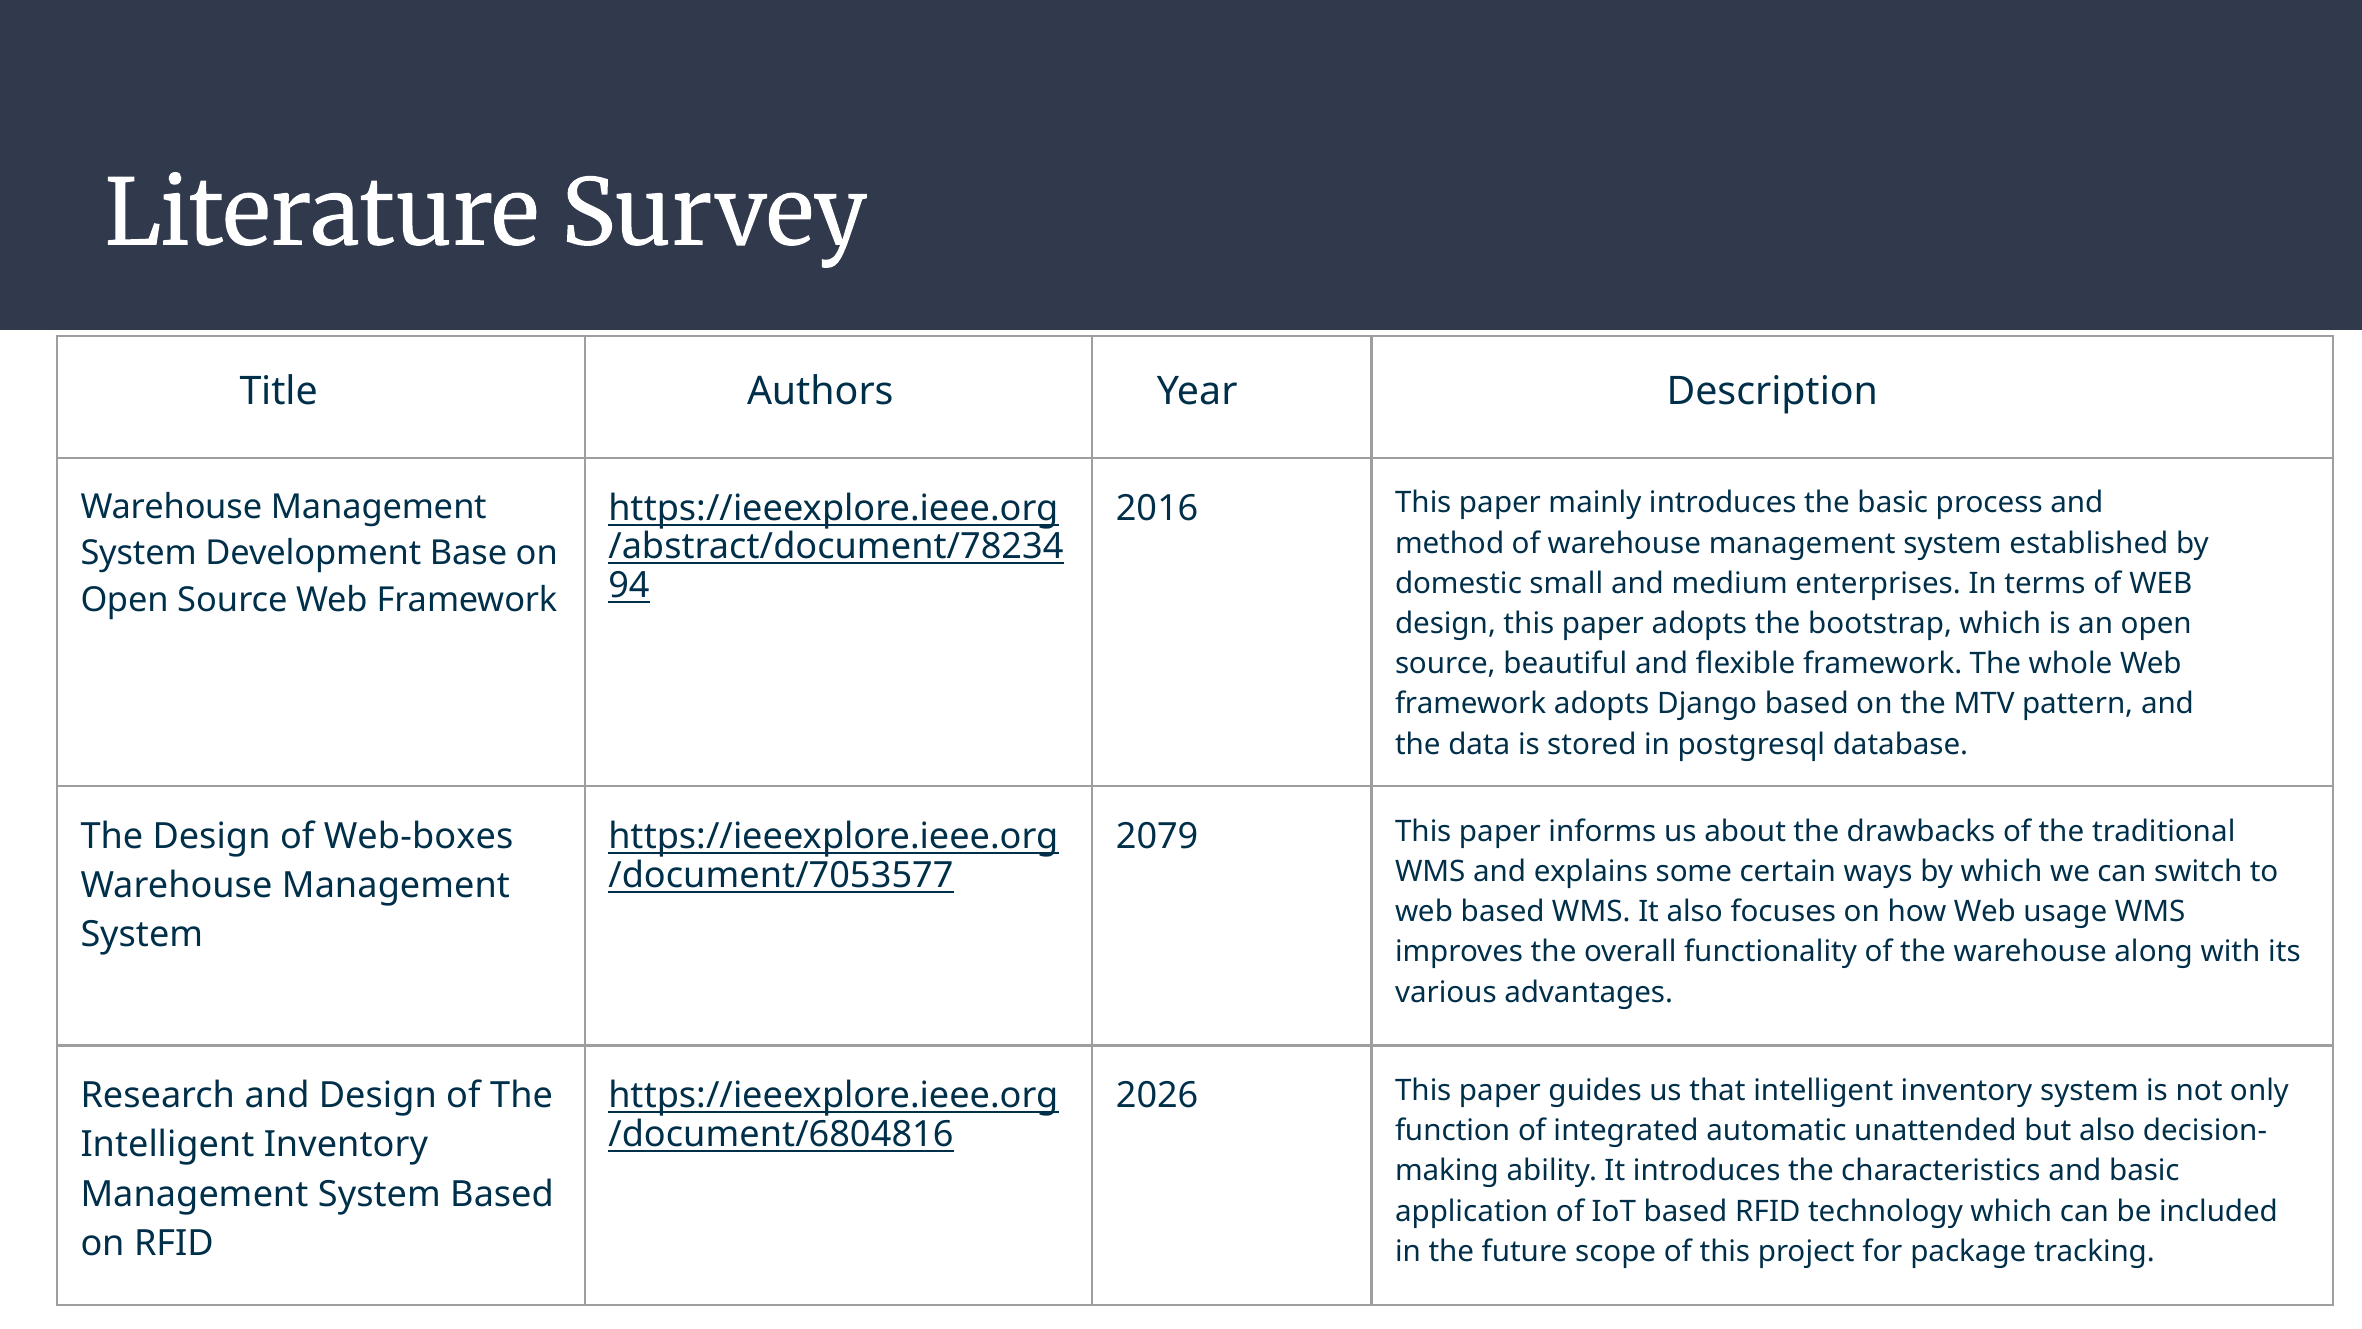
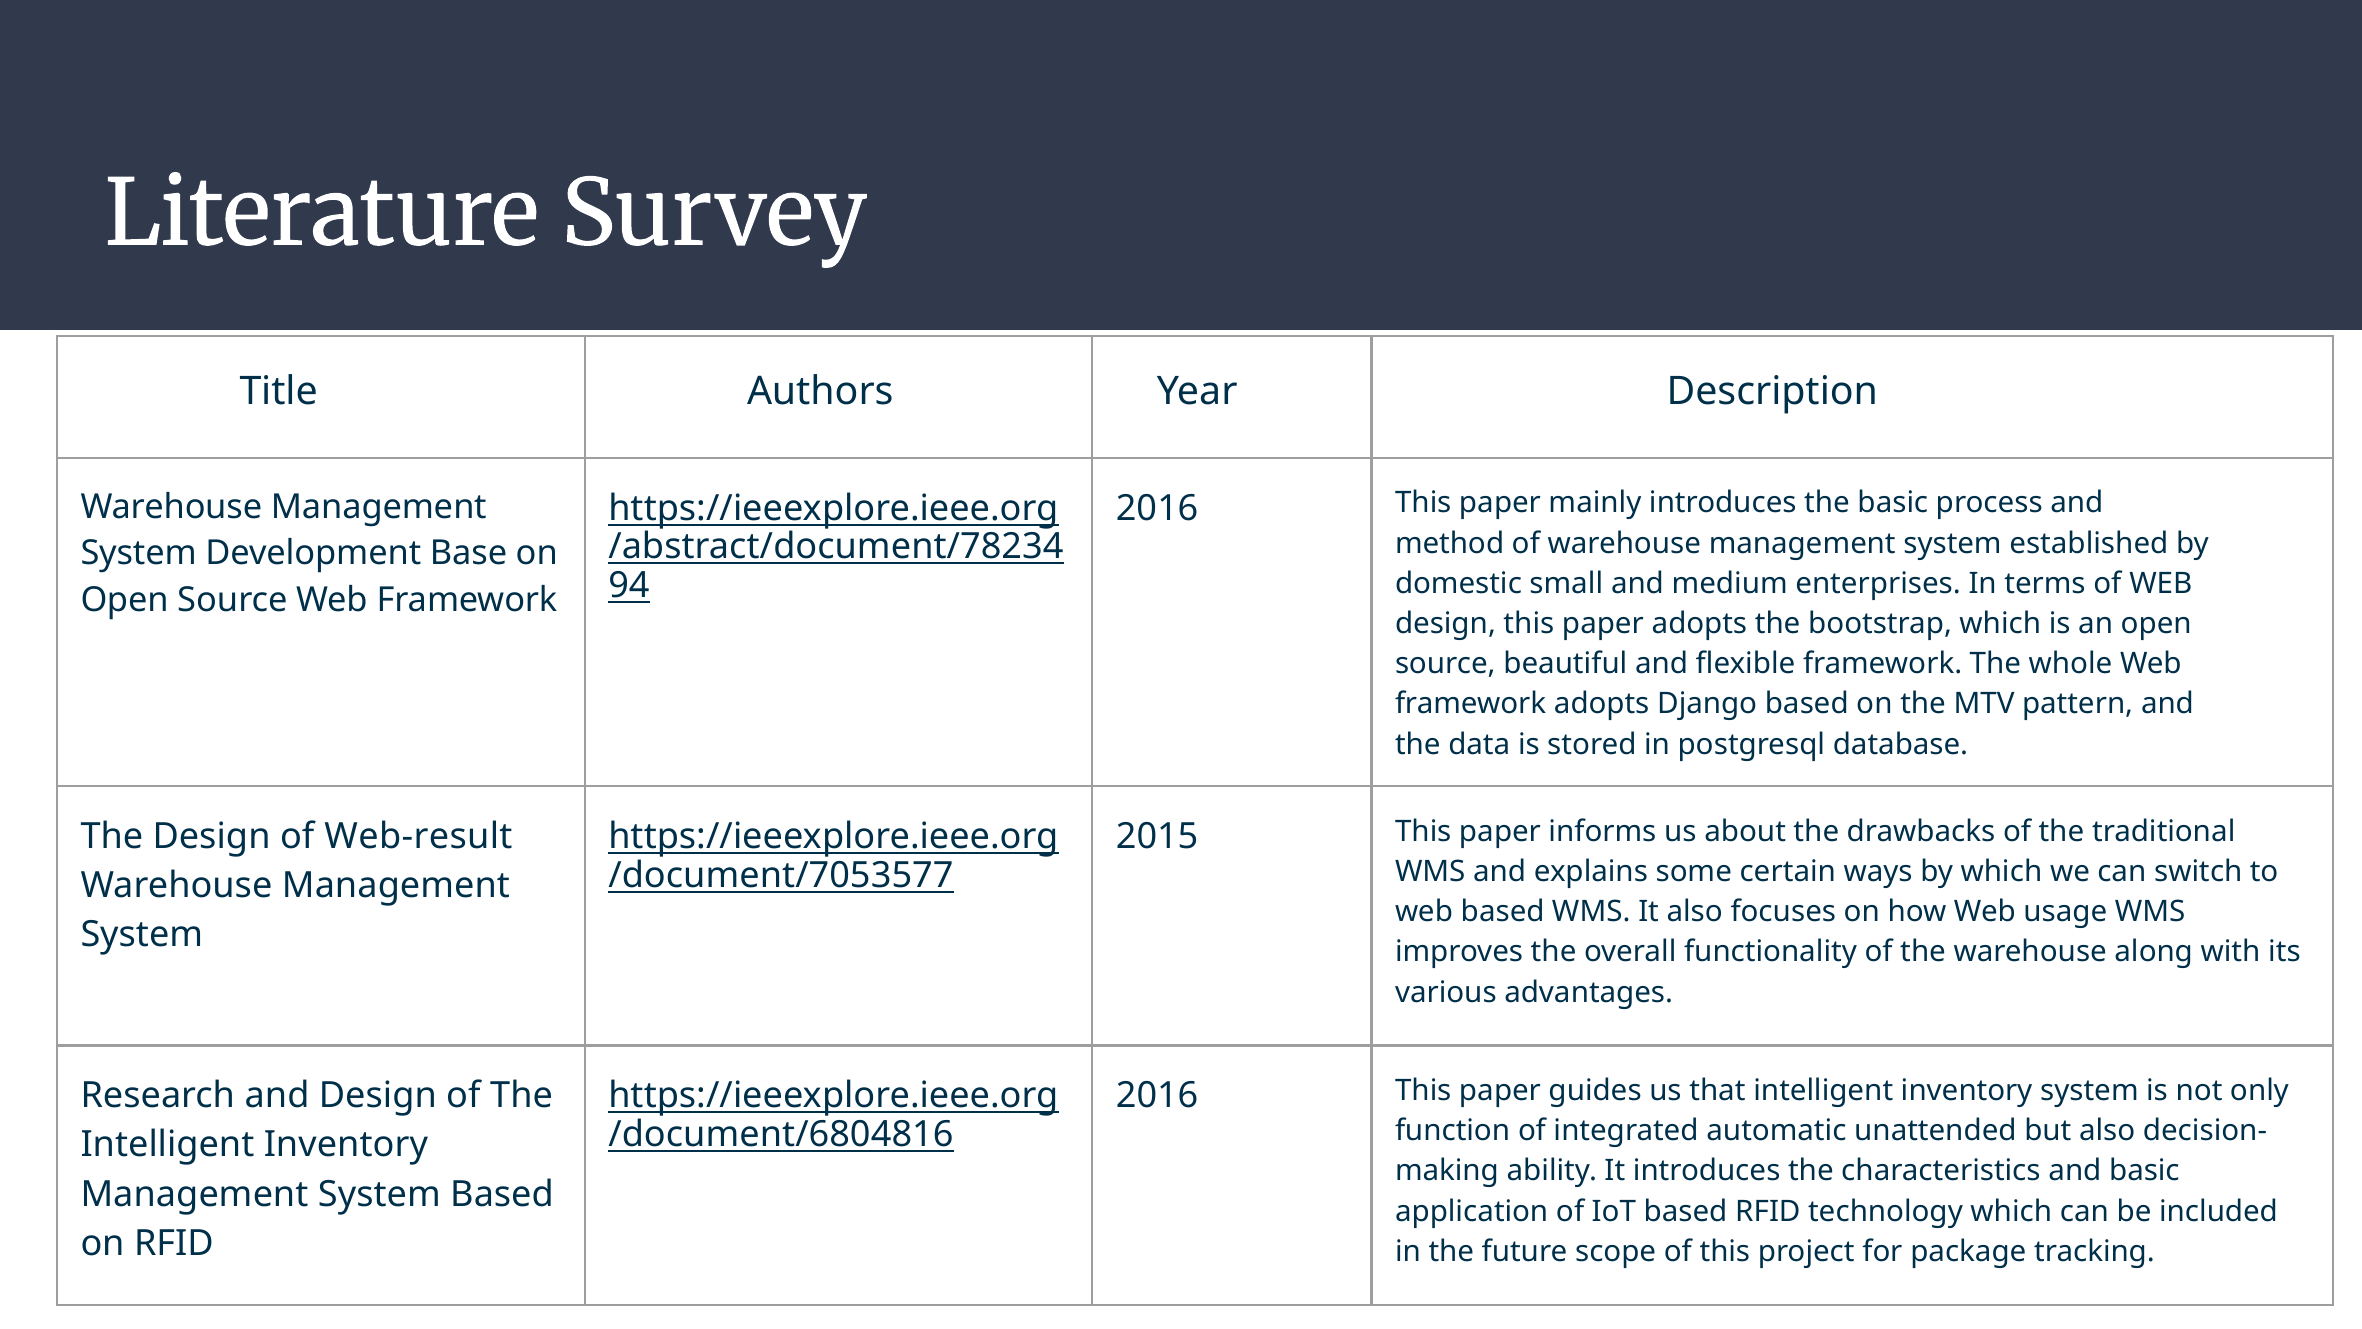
Web-boxes: Web-boxes -> Web-result
2079: 2079 -> 2015
2026 at (1157, 1095): 2026 -> 2016
